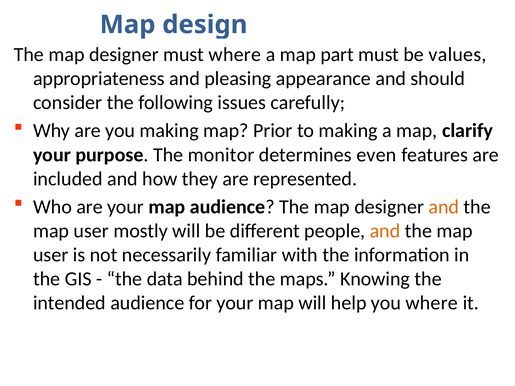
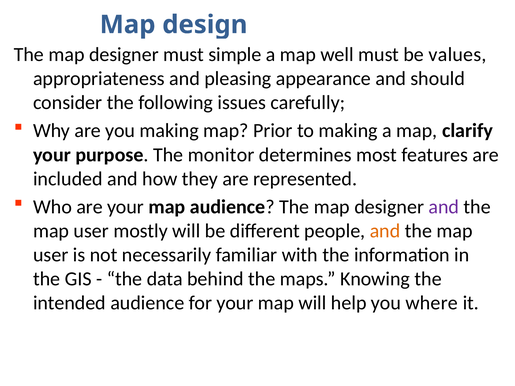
must where: where -> simple
part: part -> well
even: even -> most
and at (444, 207) colour: orange -> purple
